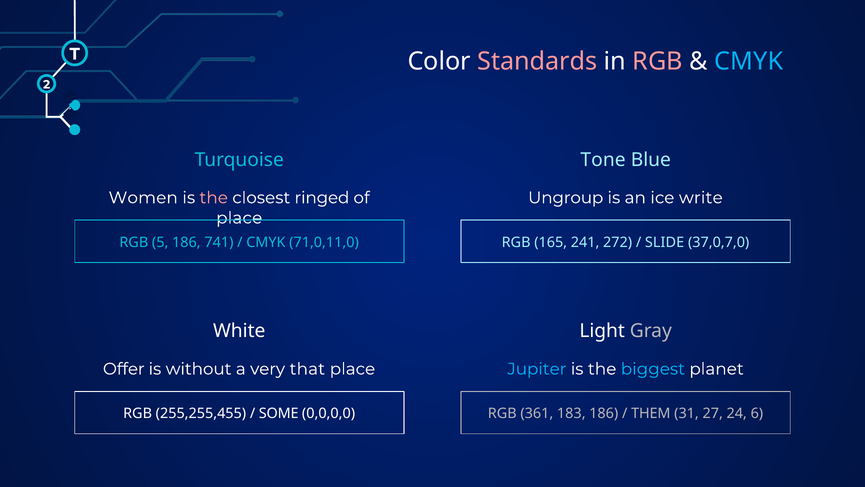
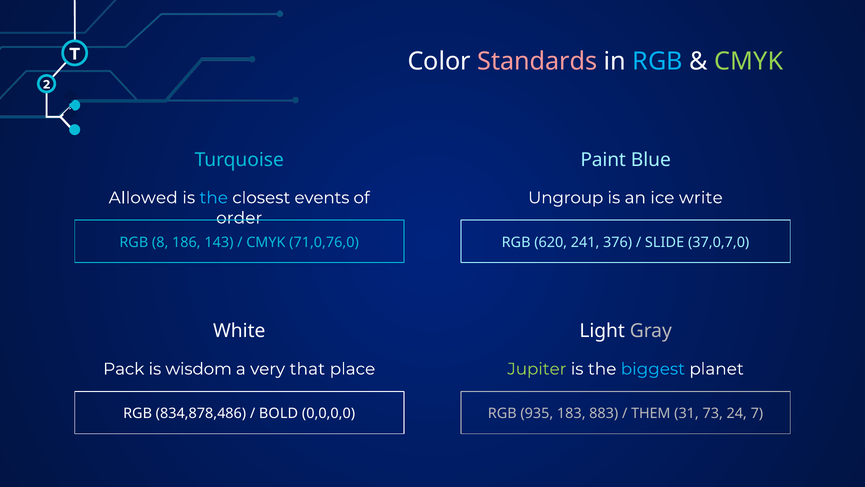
RGB at (658, 61) colour: pink -> light blue
CMYK at (749, 61) colour: light blue -> light green
Tone: Tone -> Paint
Women: Women -> Allowed
the at (214, 198) colour: pink -> light blue
ringed: ringed -> events
place at (239, 218): place -> order
5: 5 -> 8
741: 741 -> 143
71,0,11,0: 71,0,11,0 -> 71,0,76,0
165: 165 -> 620
272: 272 -> 376
Offer: Offer -> Pack
without: without -> wisdom
Jupiter colour: light blue -> light green
255,255,455: 255,255,455 -> 834,878,486
SOME: SOME -> BOLD
361: 361 -> 935
183 186: 186 -> 883
27: 27 -> 73
6: 6 -> 7
